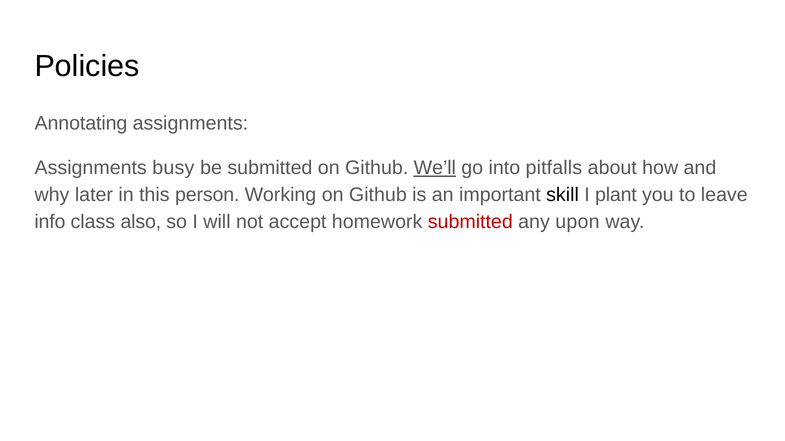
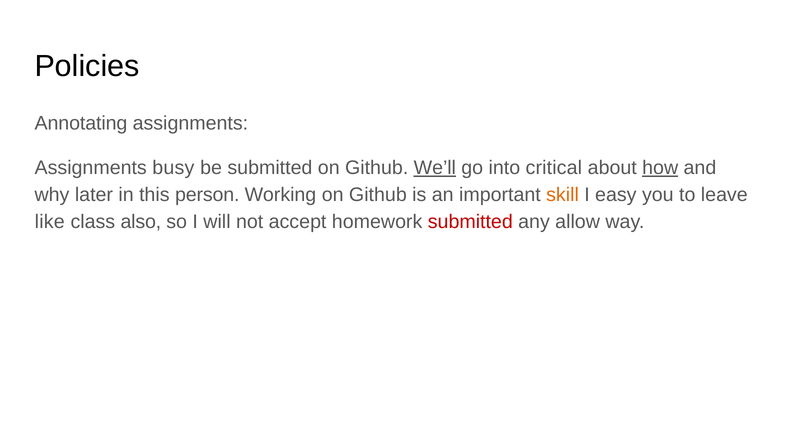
pitfalls: pitfalls -> critical
how underline: none -> present
skill colour: black -> orange
plant: plant -> easy
info: info -> like
upon: upon -> allow
